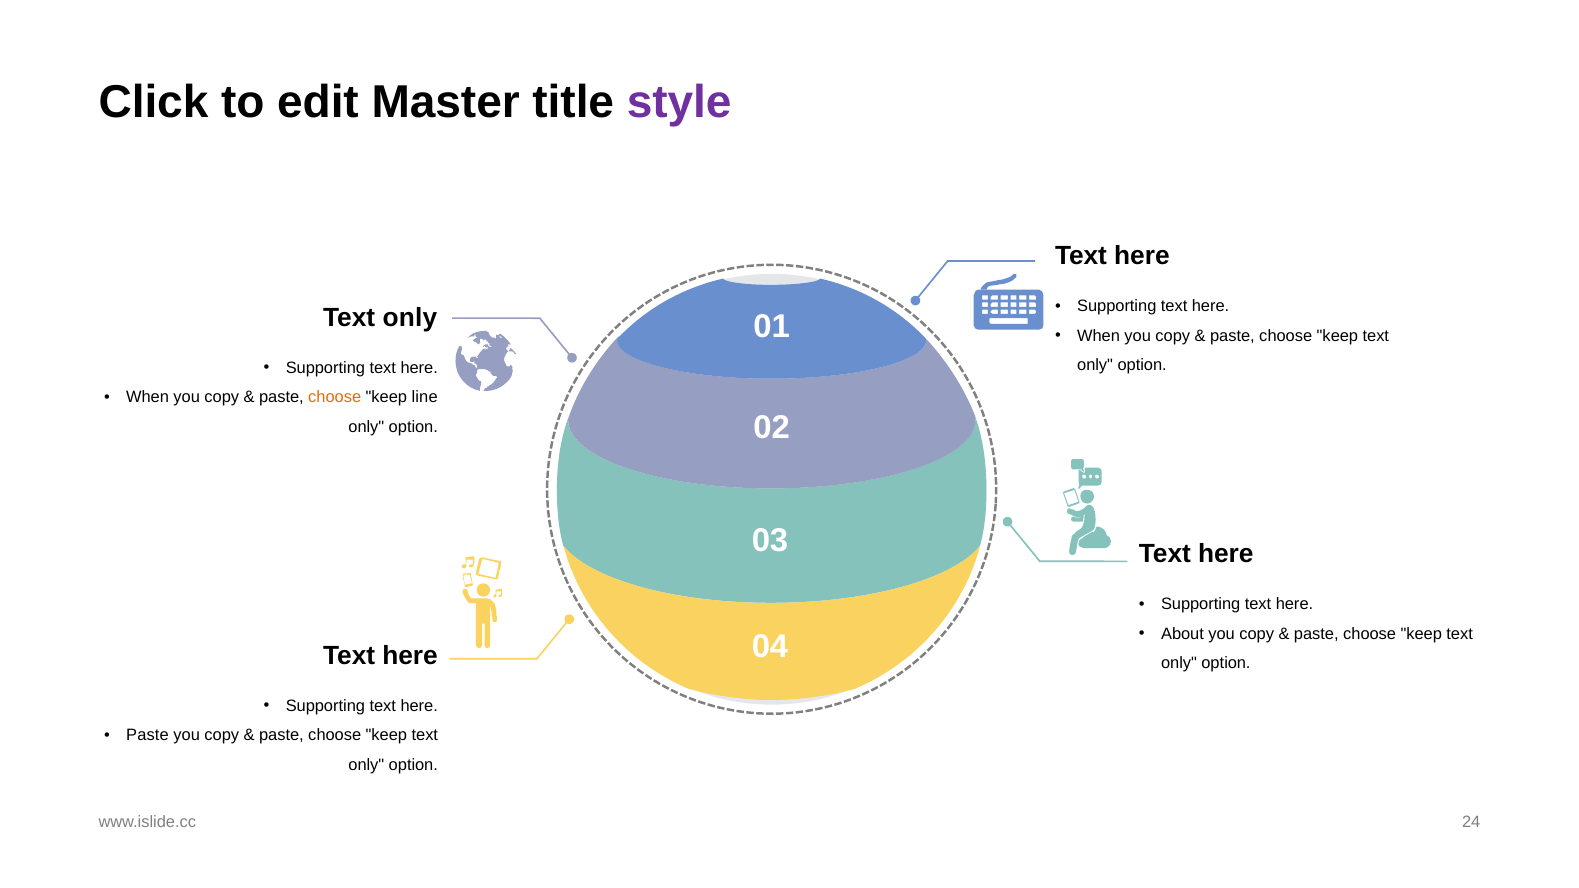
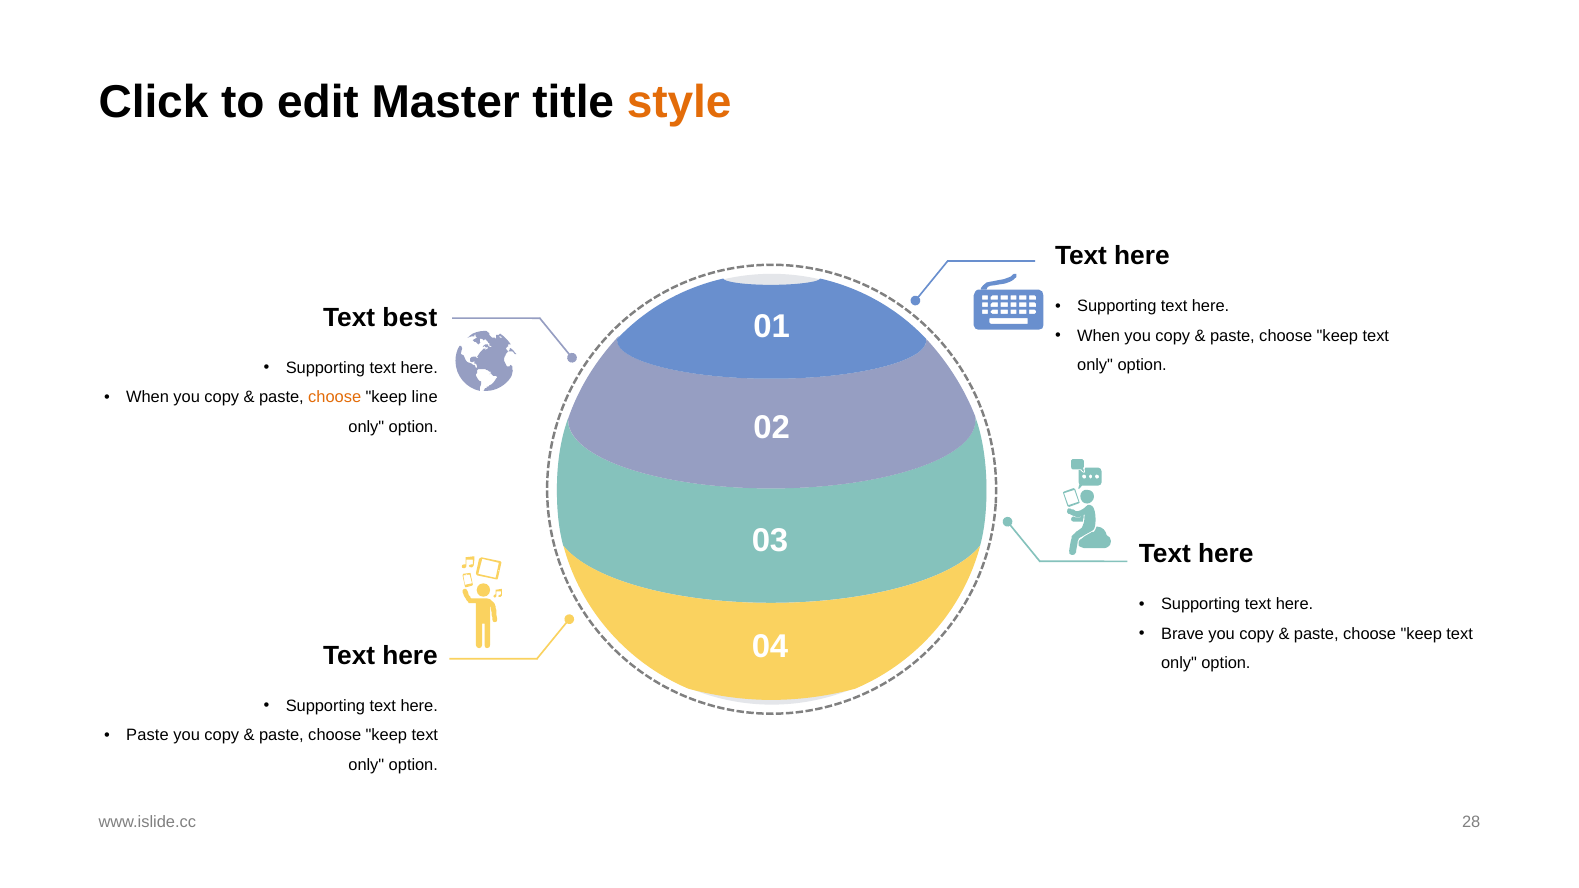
style colour: purple -> orange
only at (410, 318): only -> best
About: About -> Brave
24: 24 -> 28
